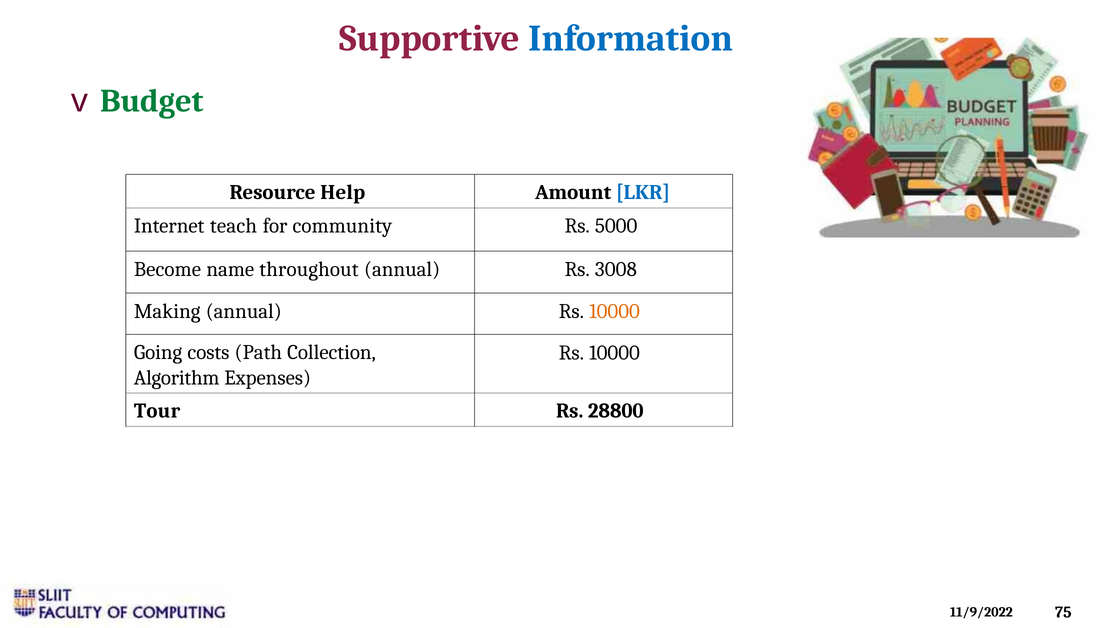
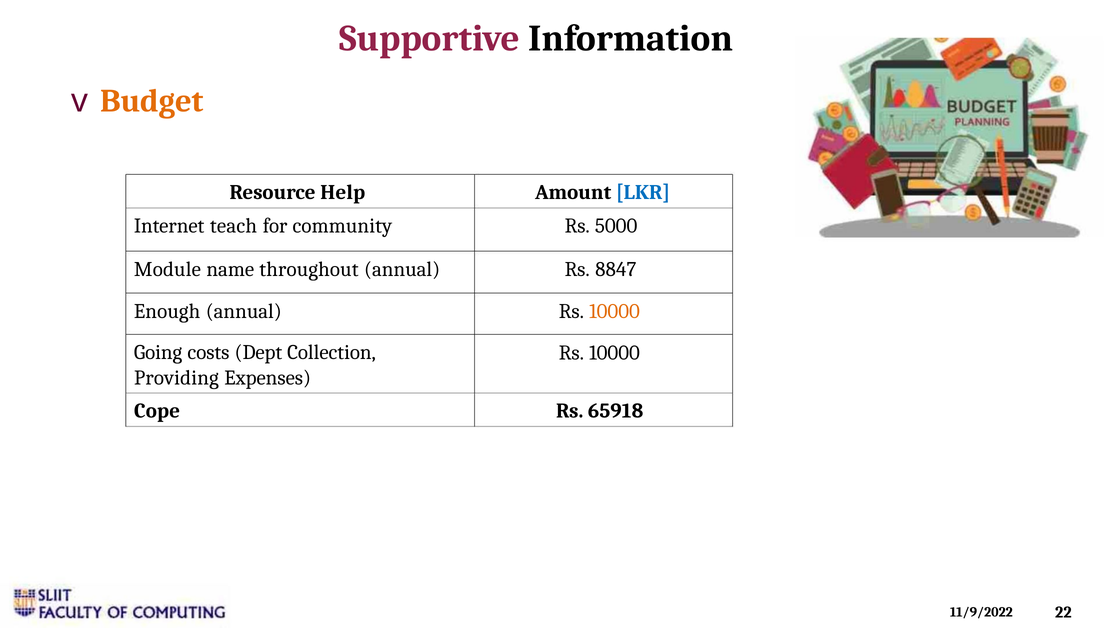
Information colour: blue -> black
Budget colour: green -> orange
Become: Become -> Module
3008: 3008 -> 8847
Making: Making -> Enough
Path: Path -> Dept
Algorithm: Algorithm -> Providing
Tour: Tour -> Cope
28800: 28800 -> 65918
75: 75 -> 22
